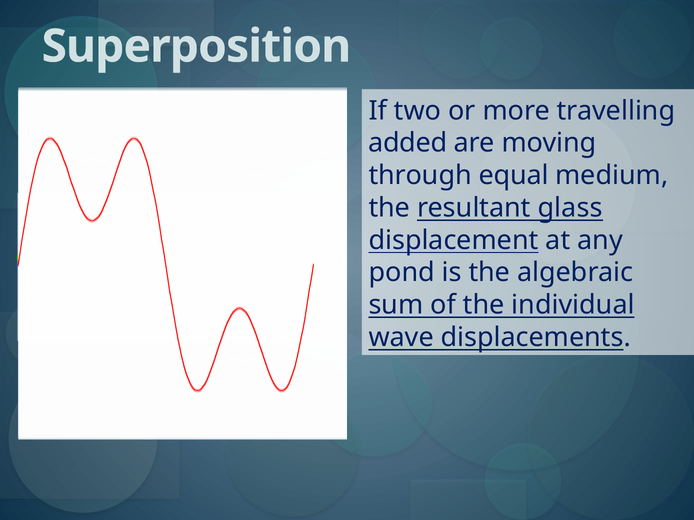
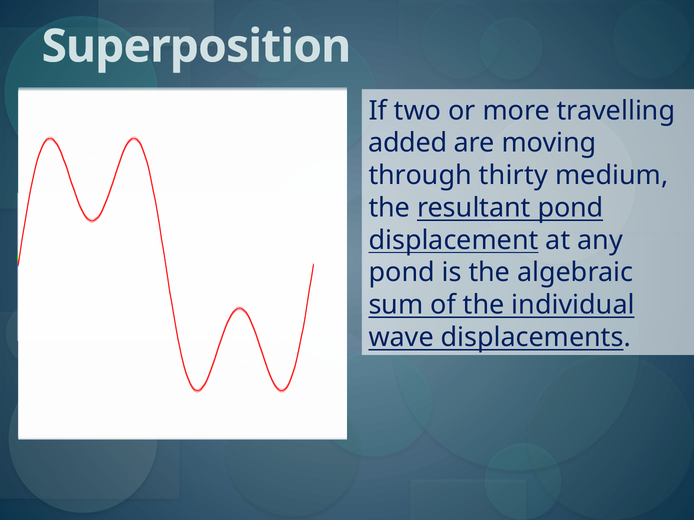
equal: equal -> thirty
resultant glass: glass -> pond
